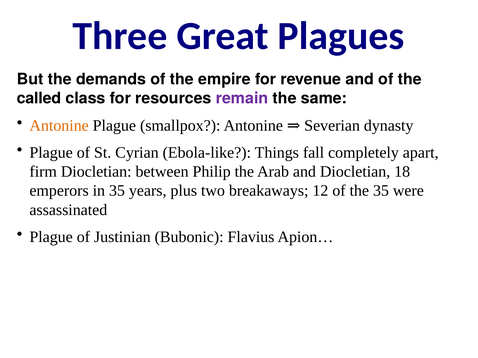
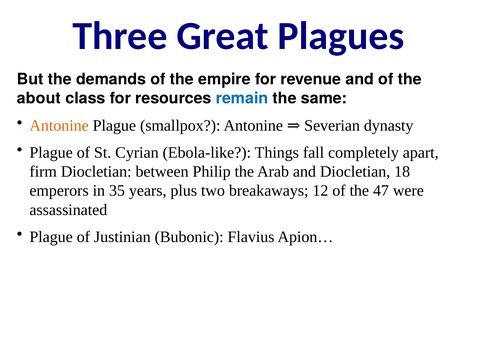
called: called -> about
remain colour: purple -> blue
the 35: 35 -> 47
